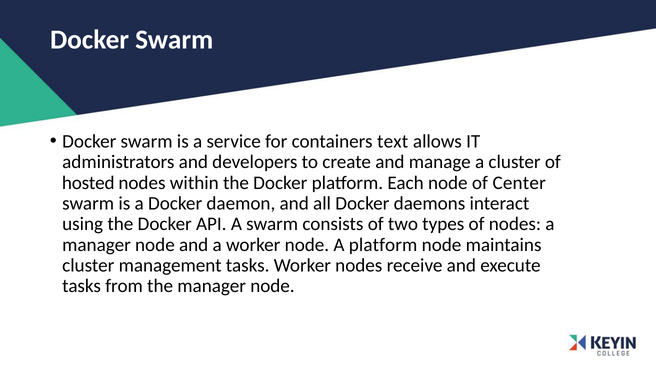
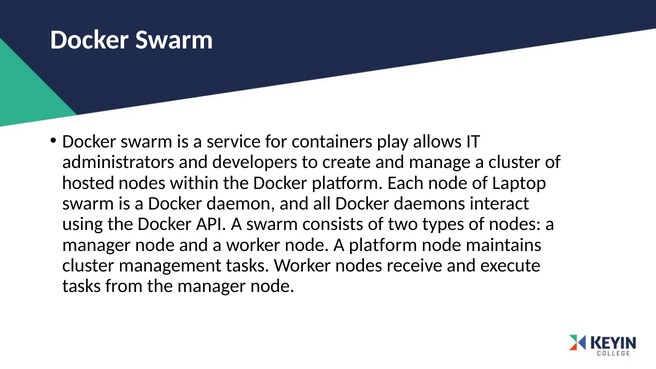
text: text -> play
Center: Center -> Laptop
